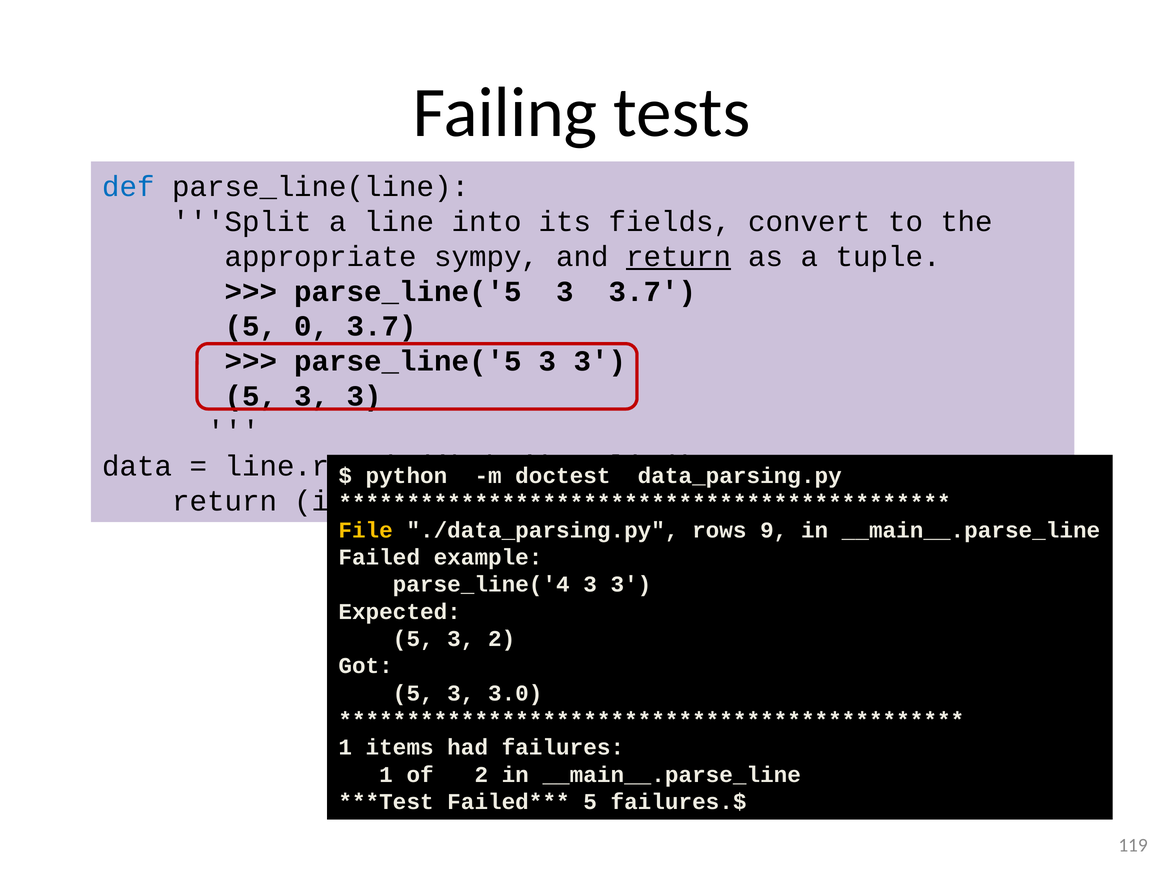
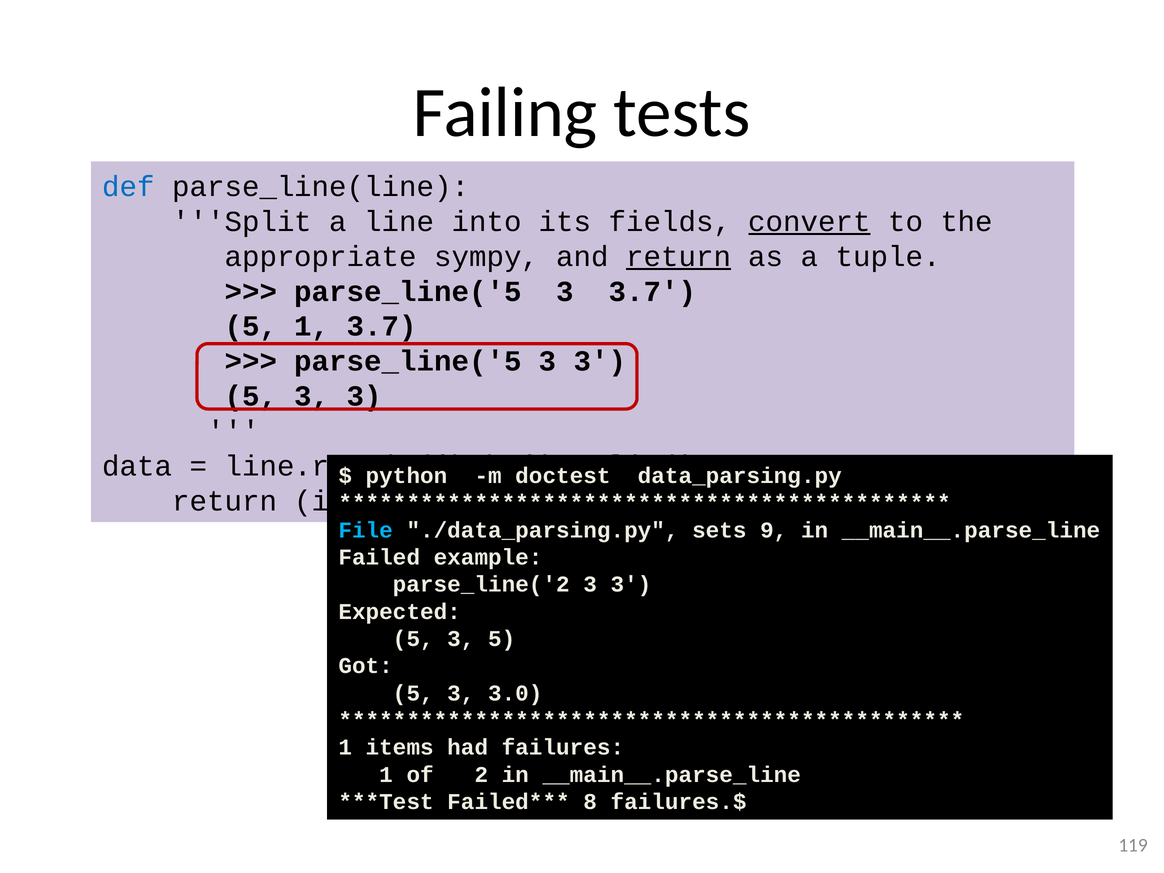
convert underline: none -> present
5 0: 0 -> 1
File colour: yellow -> light blue
rows: rows -> sets
parse_line('4: parse_line('4 -> parse_line('2
5 3 2: 2 -> 5
5 at (590, 802): 5 -> 8
